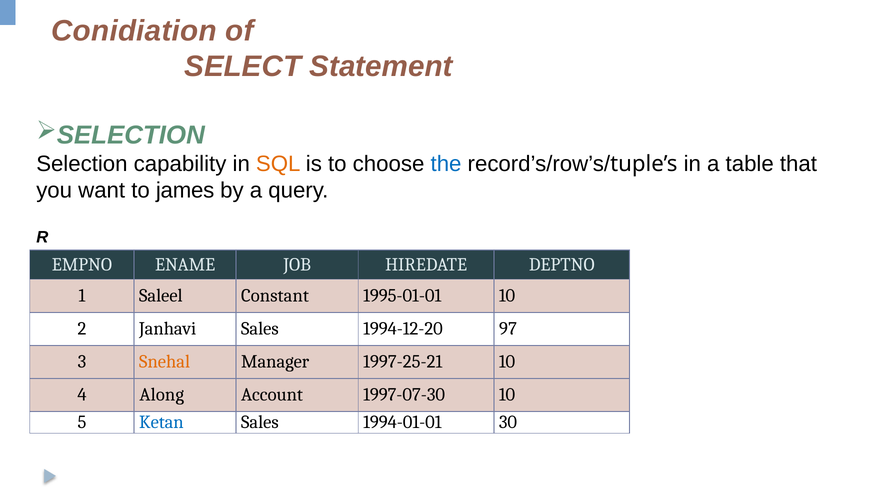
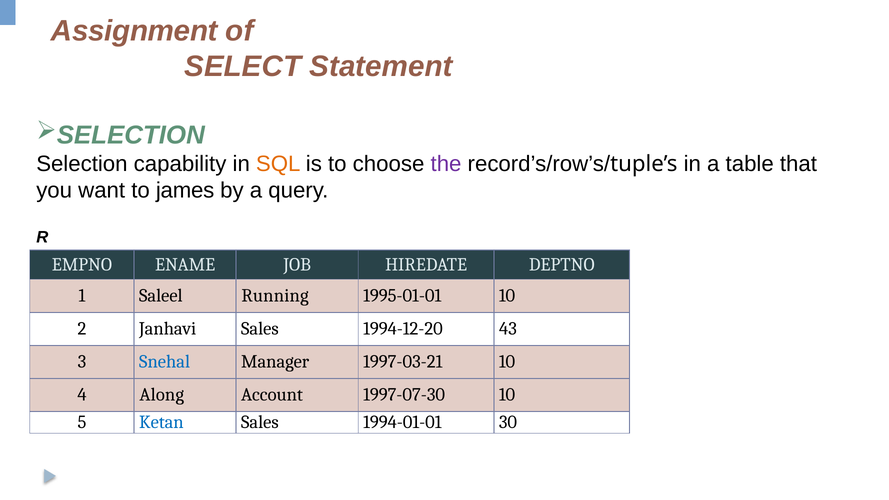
Conidiation: Conidiation -> Assignment
the colour: blue -> purple
Constant: Constant -> Running
97: 97 -> 43
Snehal colour: orange -> blue
1997-25-21: 1997-25-21 -> 1997-03-21
